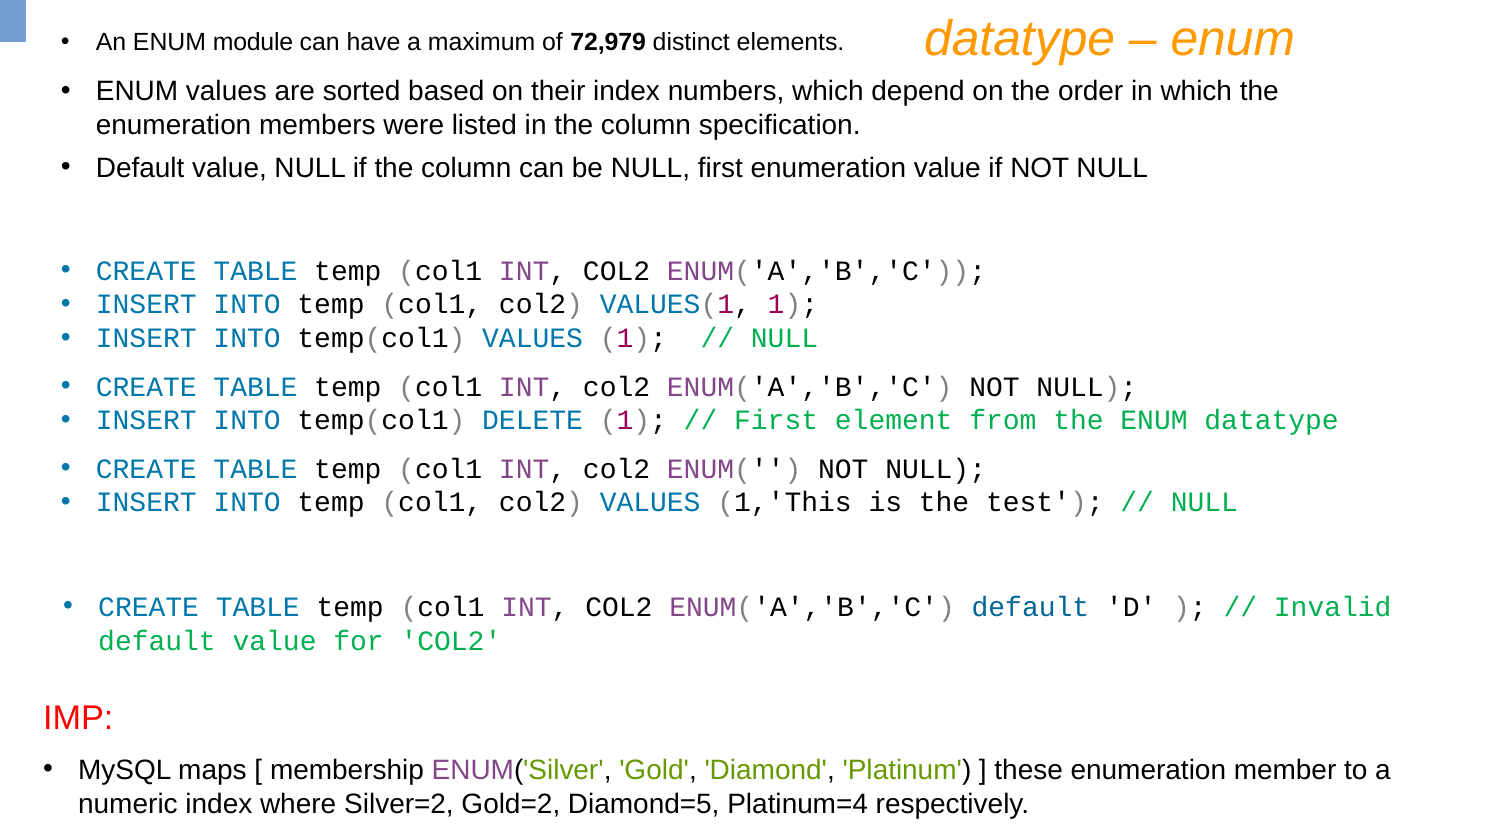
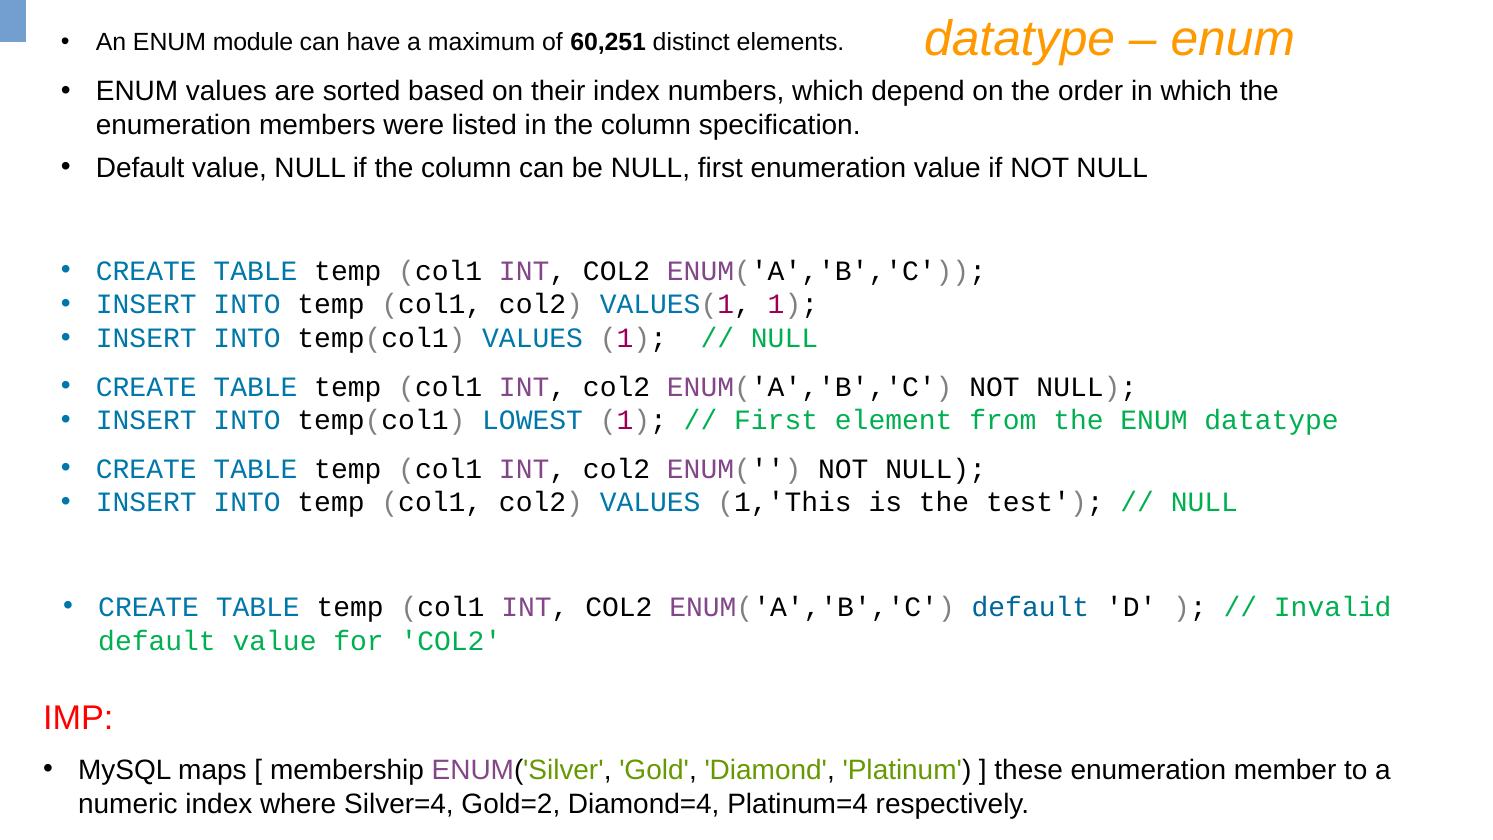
72,979: 72,979 -> 60,251
DELETE: DELETE -> LOWEST
Silver=2: Silver=2 -> Silver=4
Diamond=5: Diamond=5 -> Diamond=4
